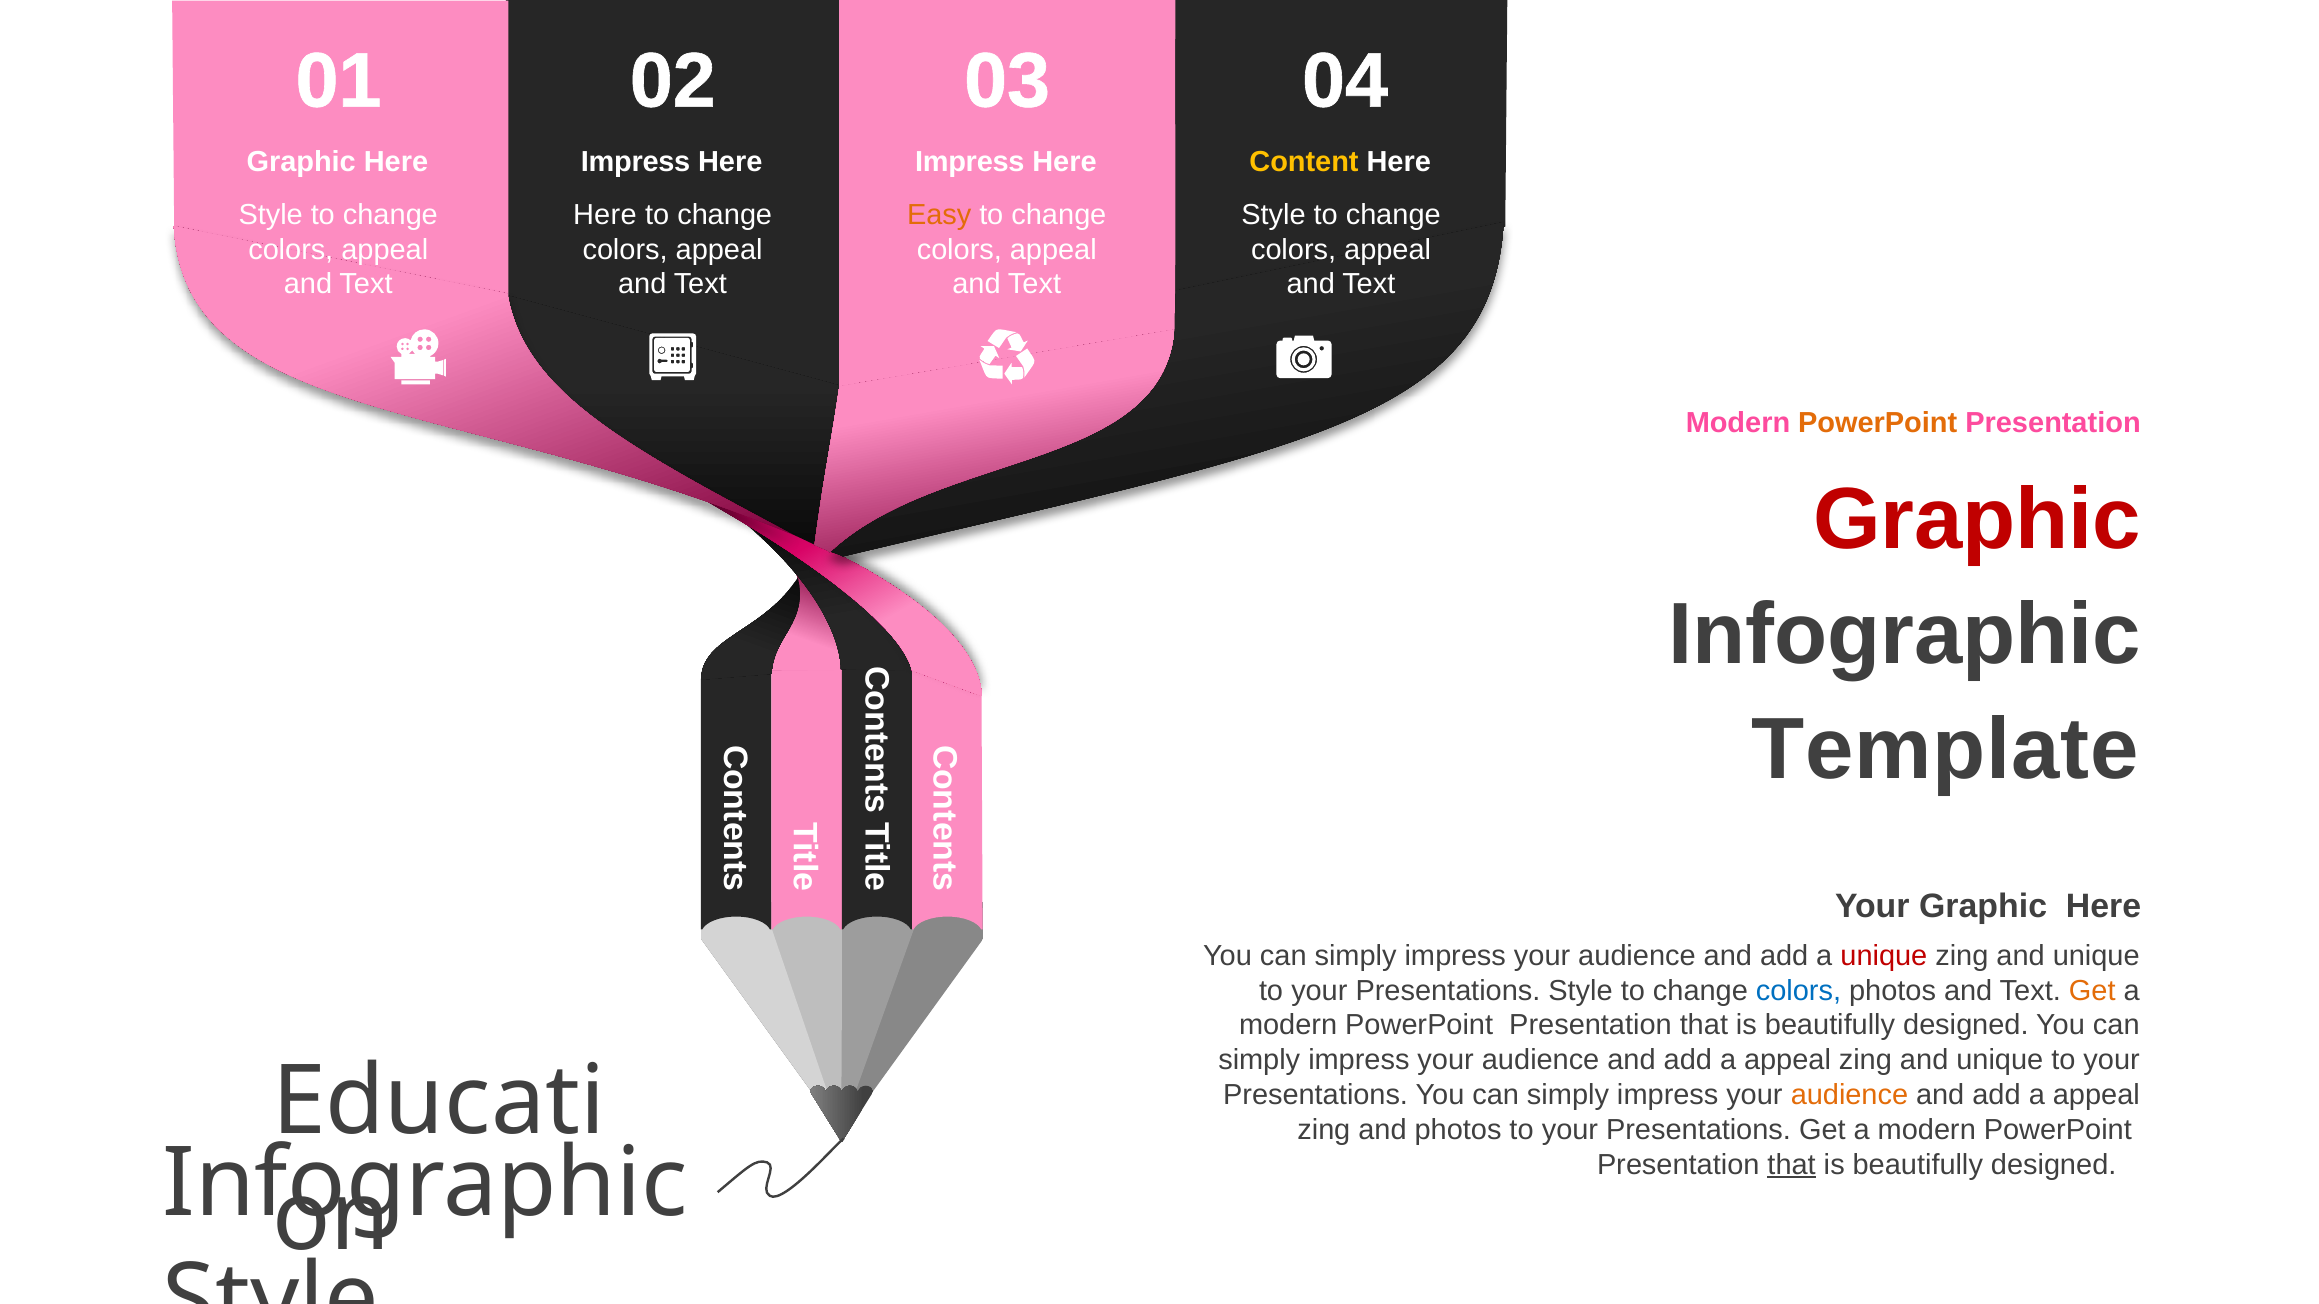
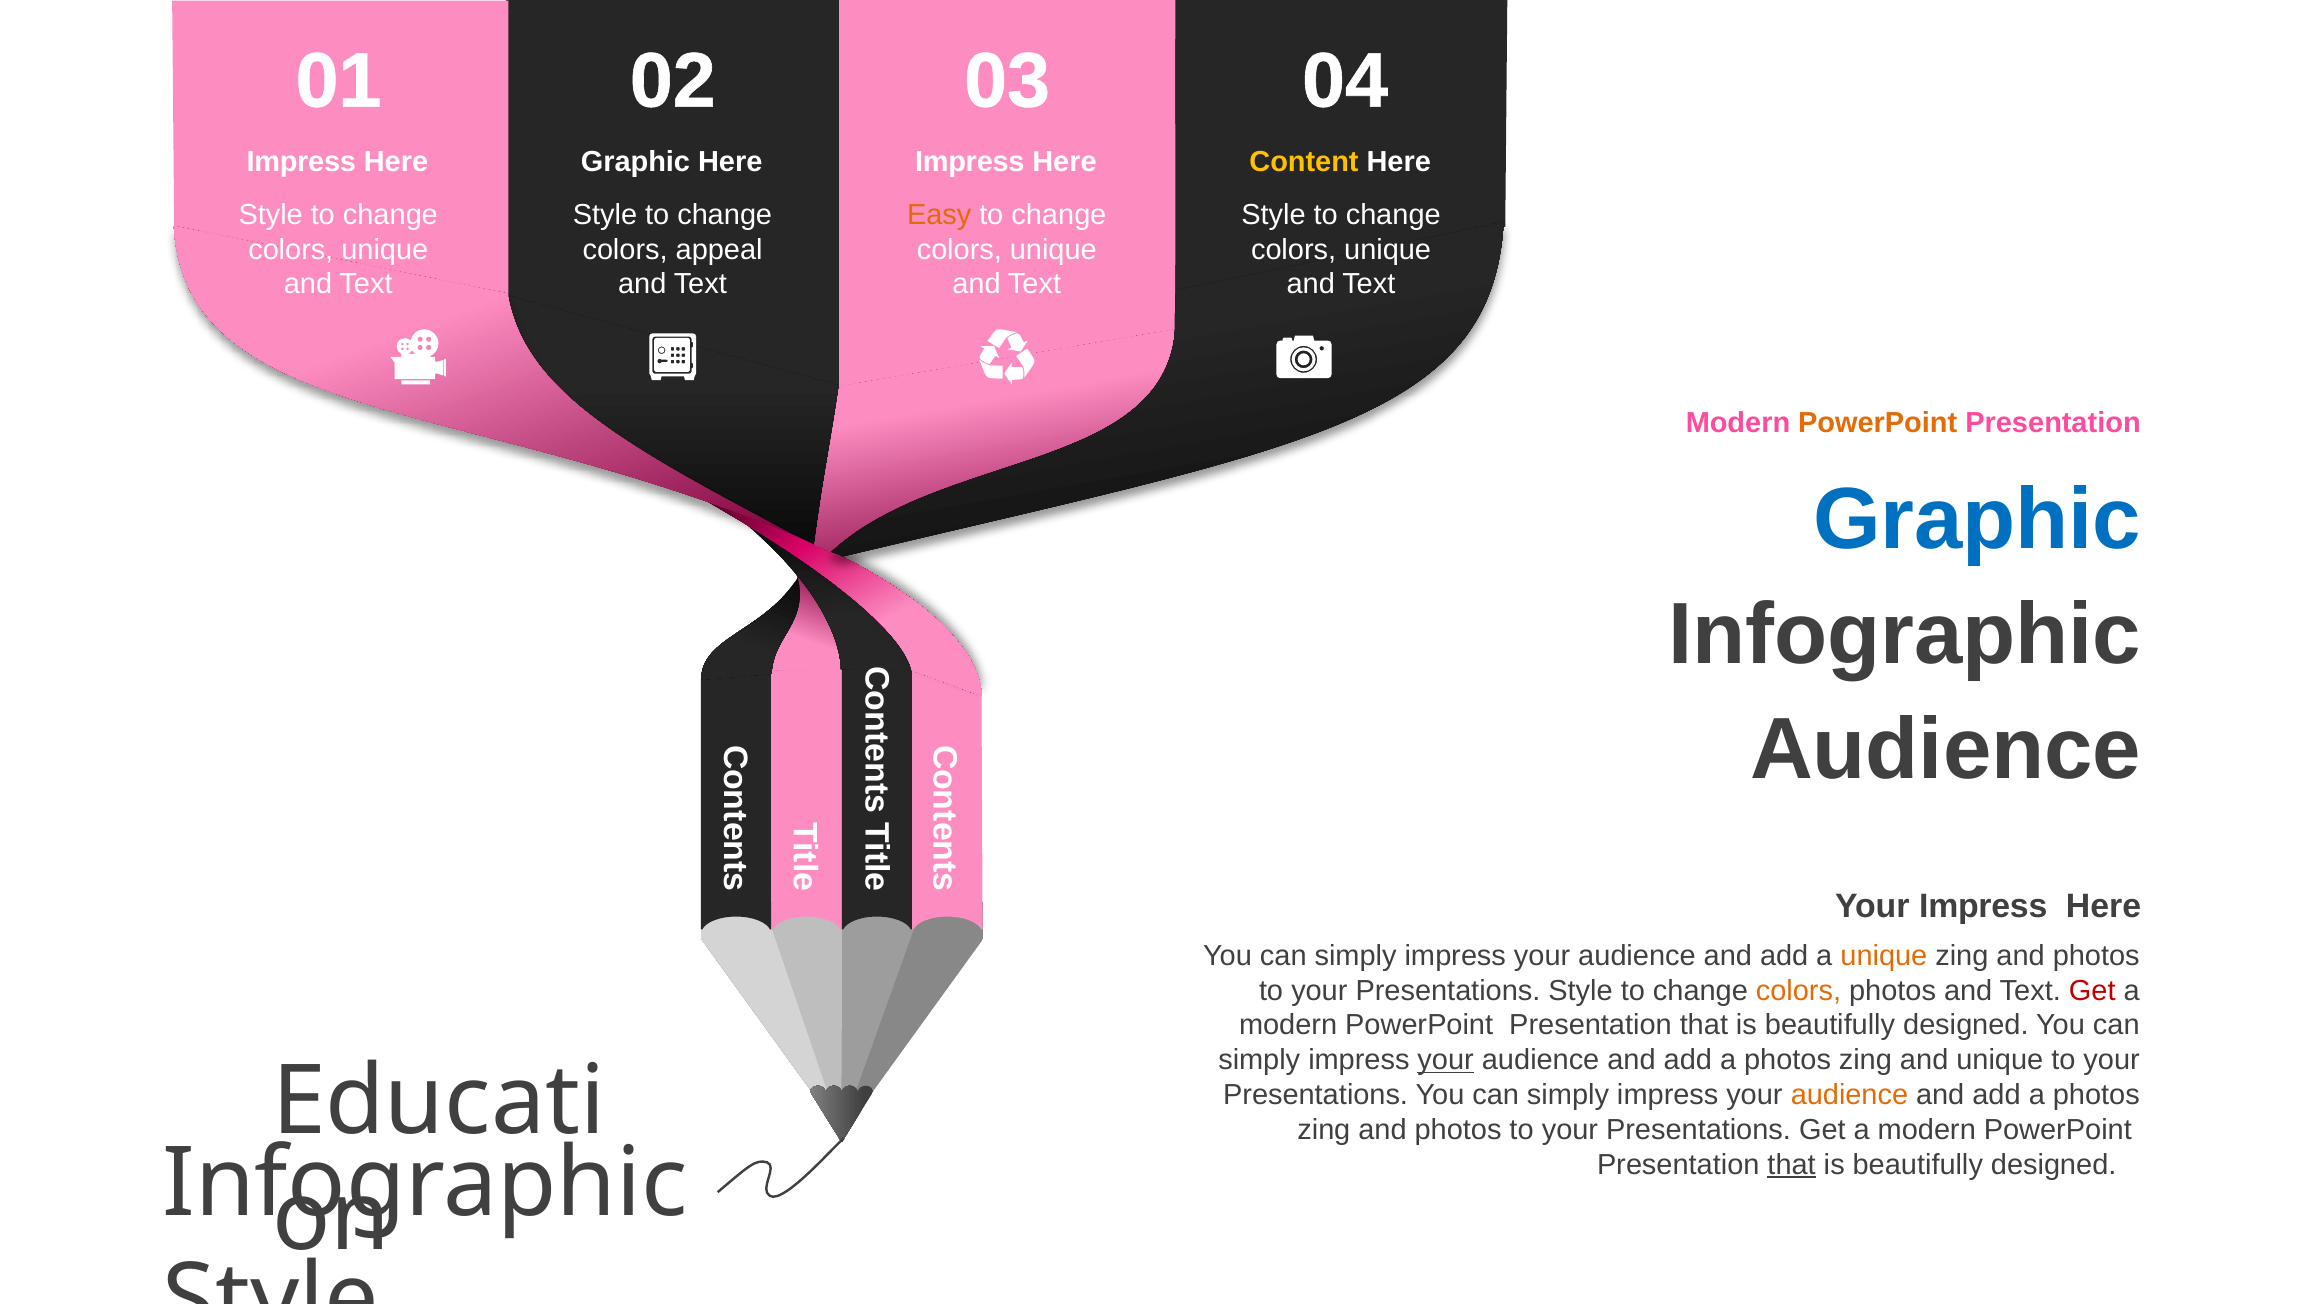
Graphic at (301, 162): Graphic -> Impress
Impress at (636, 162): Impress -> Graphic
Here at (605, 215): Here -> Style
appeal at (385, 250): appeal -> unique
appeal at (1053, 250): appeal -> unique
appeal at (1388, 250): appeal -> unique
Graphic at (1977, 520) colour: red -> blue
Template at (1945, 750): Template -> Audience
Your Graphic: Graphic -> Impress
unique at (1884, 956) colour: red -> orange
unique at (2096, 956): unique -> photos
colors at (1798, 991) colour: blue -> orange
Get at (2092, 991) colour: orange -> red
your at (1446, 1060) underline: none -> present
appeal at (1788, 1060): appeal -> photos
appeal at (2096, 1095): appeal -> photos
